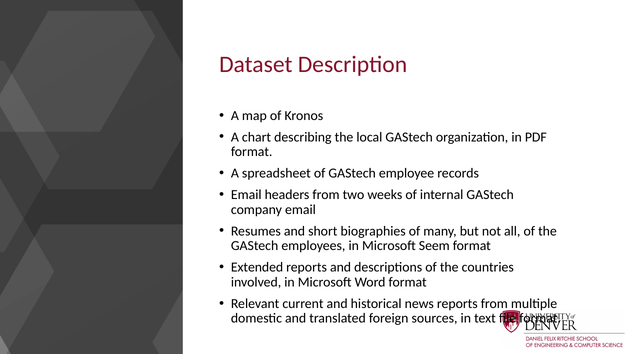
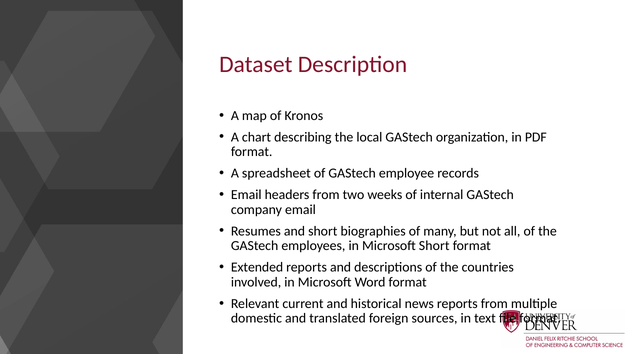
Microsoft Seem: Seem -> Short
